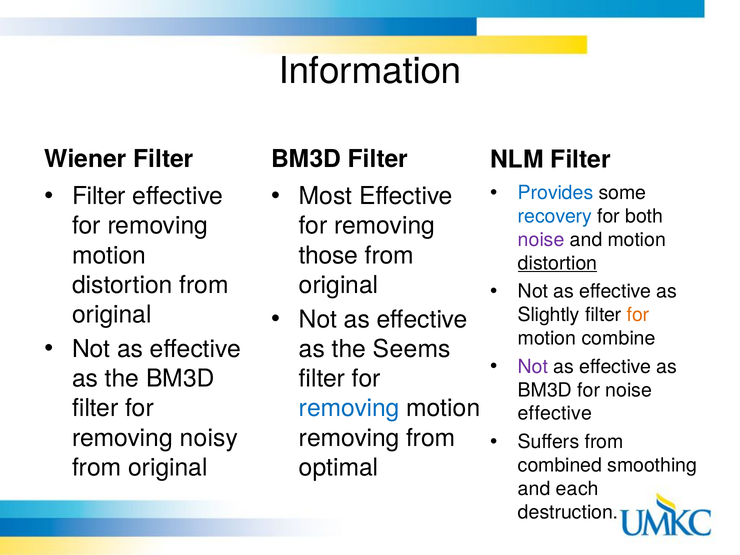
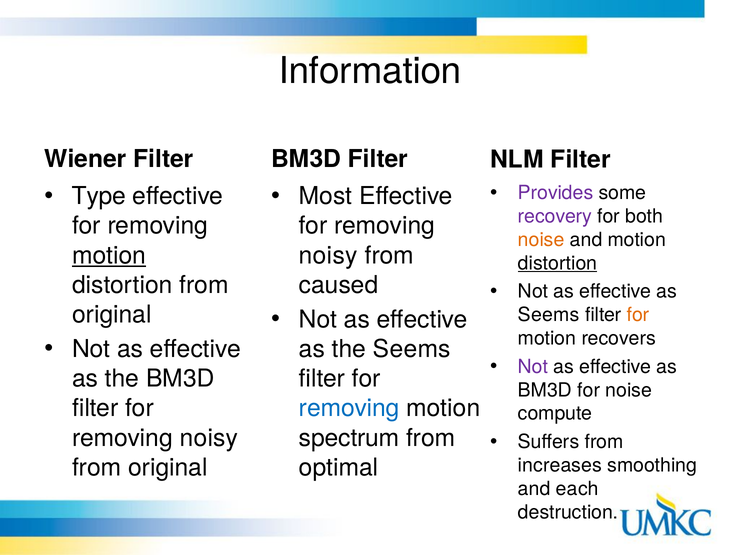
Provides colour: blue -> purple
Filter at (99, 196): Filter -> Type
recovery colour: blue -> purple
noise at (541, 240) colour: purple -> orange
motion at (109, 255) underline: none -> present
those at (329, 255): those -> noisy
original at (339, 285): original -> caused
Slightly at (549, 315): Slightly -> Seems
combine: combine -> recovers
effective at (555, 414): effective -> compute
removing at (349, 438): removing -> spectrum
combined: combined -> increases
